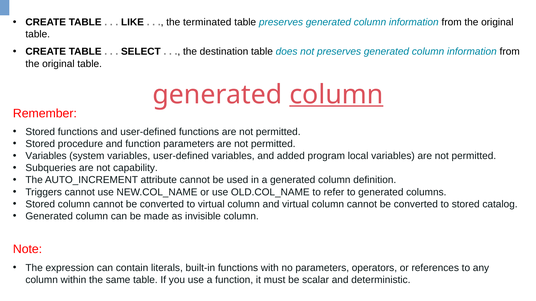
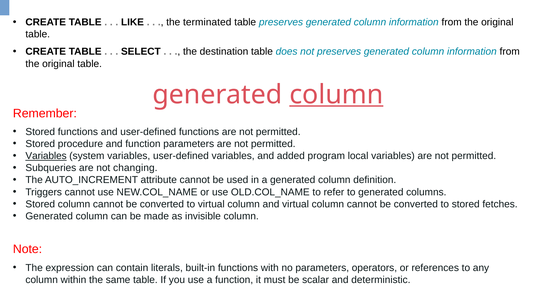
Variables at (46, 156) underline: none -> present
capability: capability -> changing
catalog: catalog -> fetches
